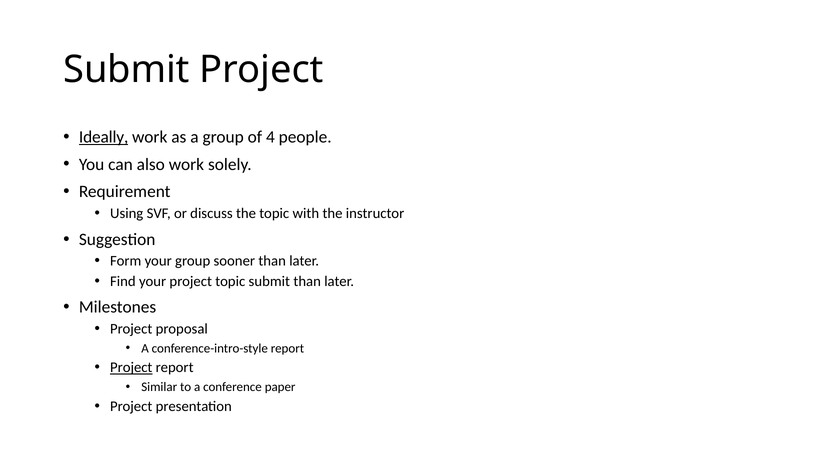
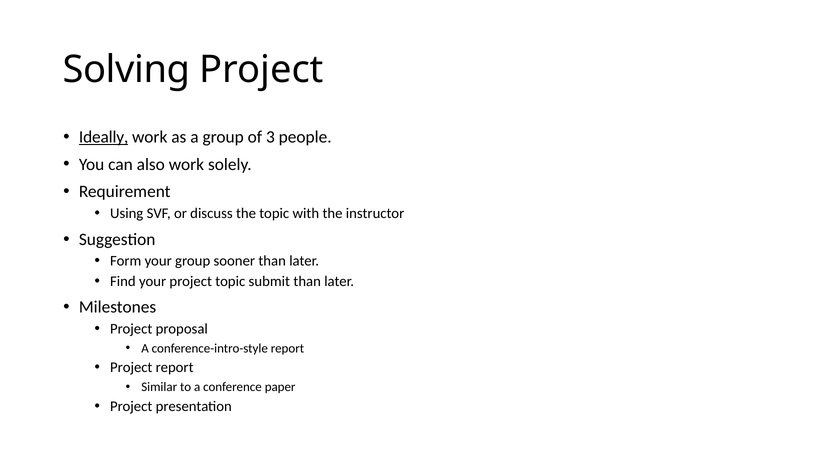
Submit at (126, 70): Submit -> Solving
4: 4 -> 3
Project at (131, 367) underline: present -> none
